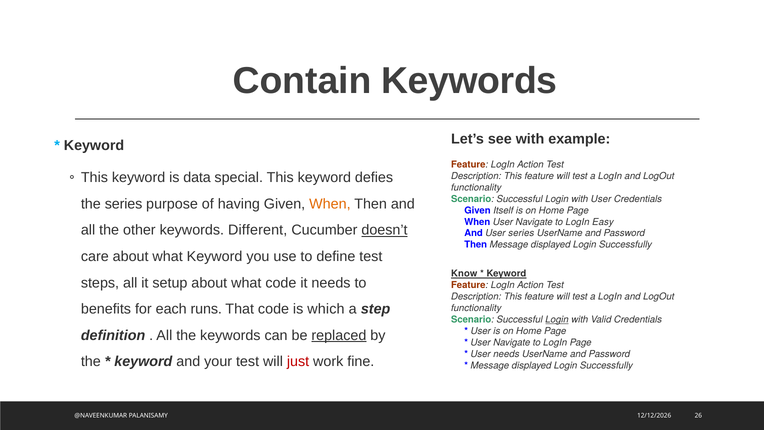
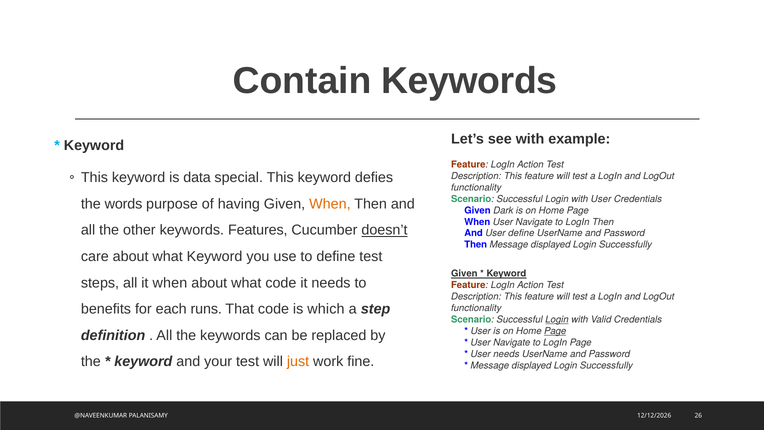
the series: series -> words
Itself: Itself -> Dark
LogIn Easy: Easy -> Then
Different: Different -> Features
User series: series -> define
Know at (464, 274): Know -> Given
it setup: setup -> when
Page at (555, 331) underline: none -> present
replaced underline: present -> none
just colour: red -> orange
